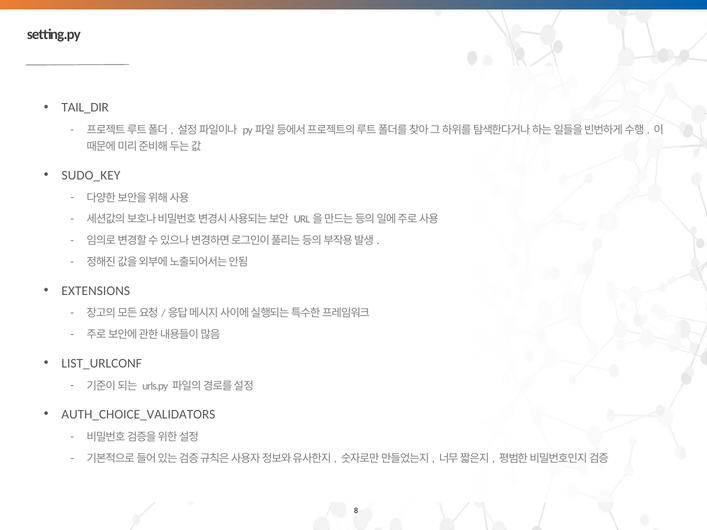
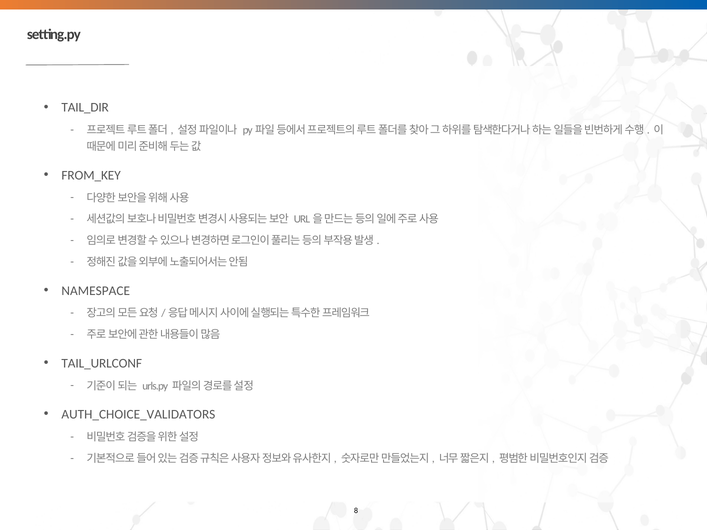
SUDO_KEY: SUDO_KEY -> FROM_KEY
EXTENSIONS: EXTENSIONS -> NAMESPACE
LIST_URLCONF: LIST_URLCONF -> TAIL_URLCONF
